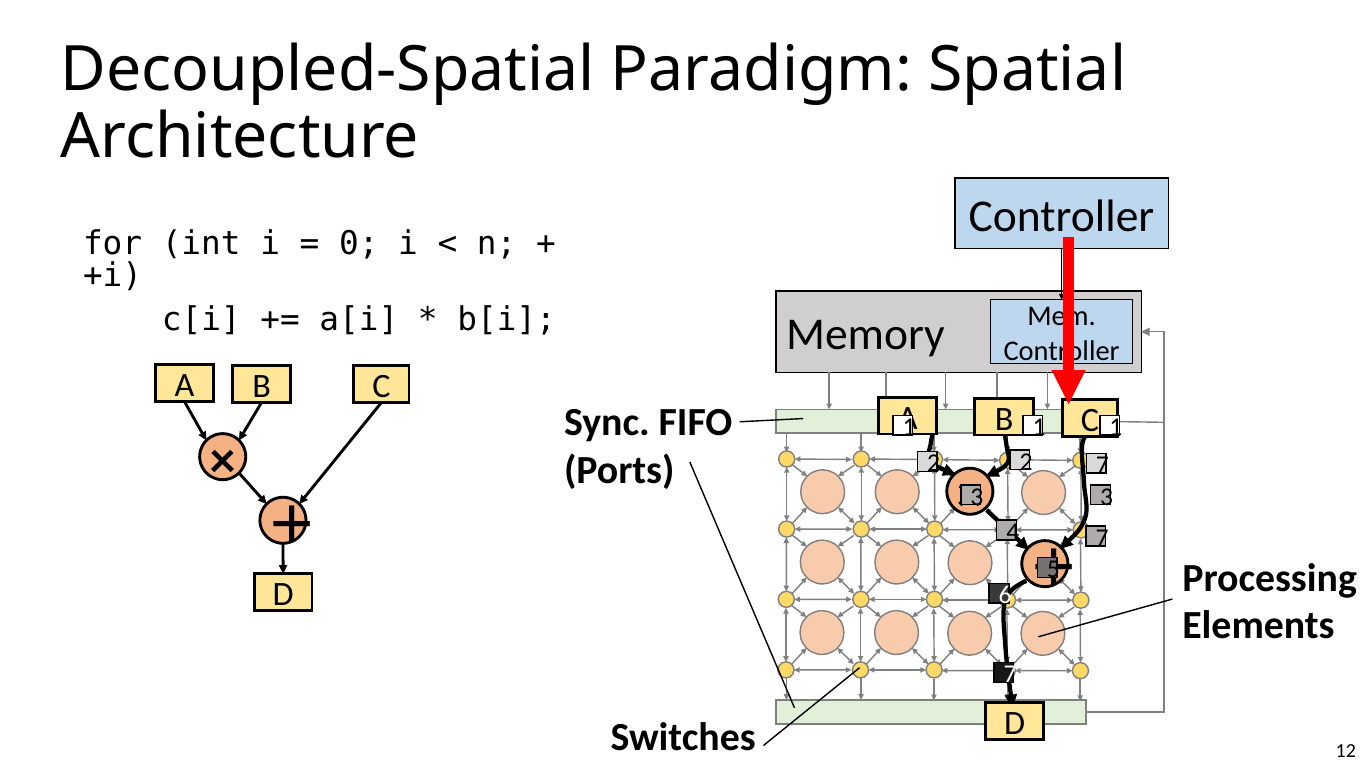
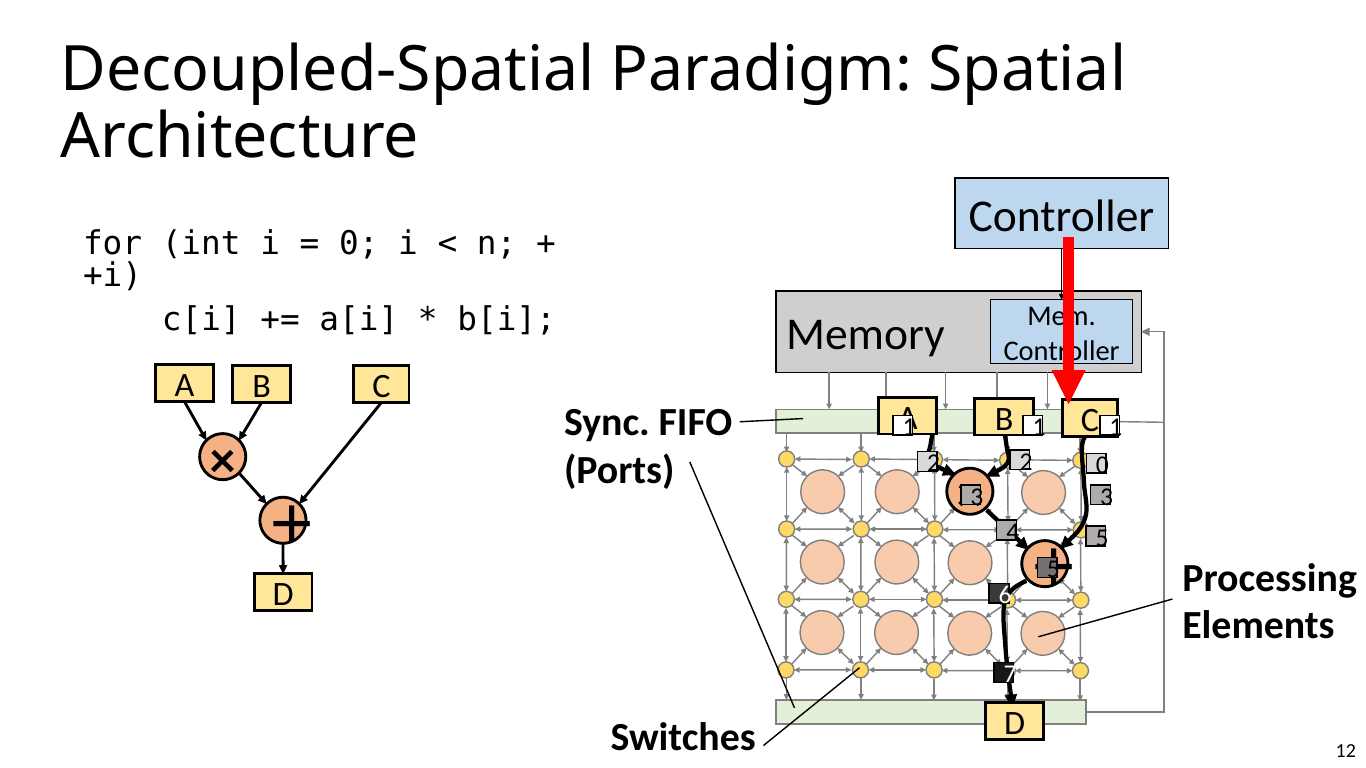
2 7: 7 -> 0
4 7: 7 -> 5
